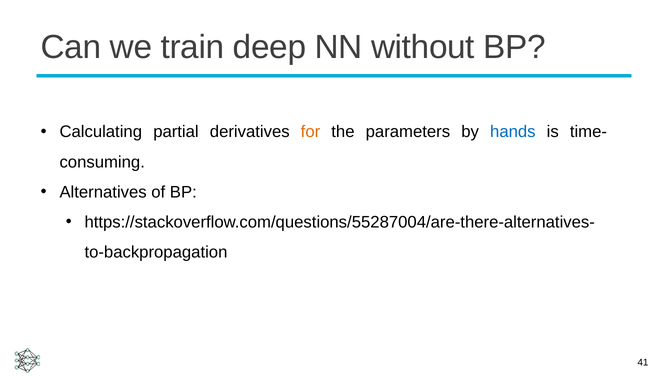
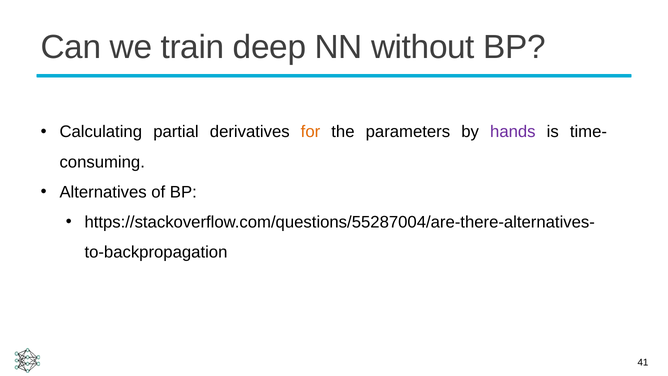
hands colour: blue -> purple
